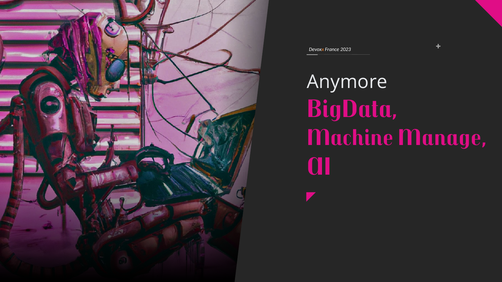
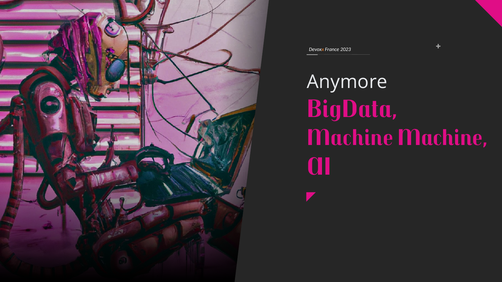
Machine Manage: Manage -> Machine
